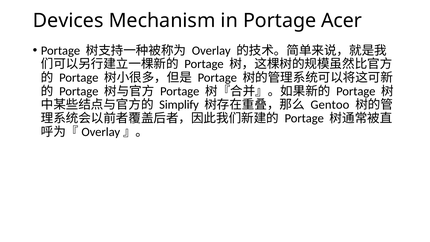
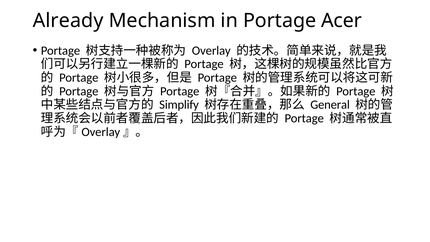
Devices: Devices -> Already
Gentoo: Gentoo -> General
